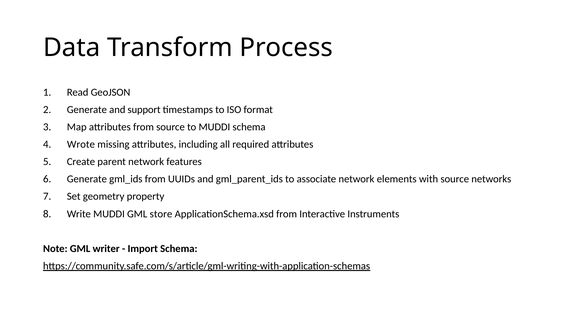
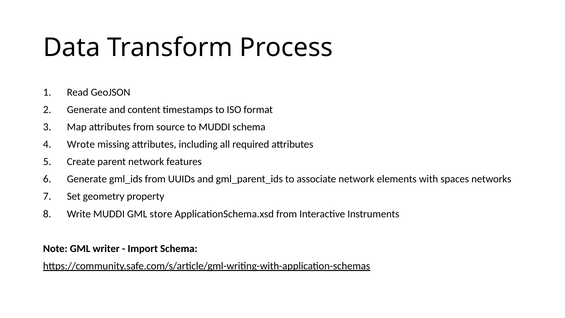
support: support -> content
with source: source -> spaces
